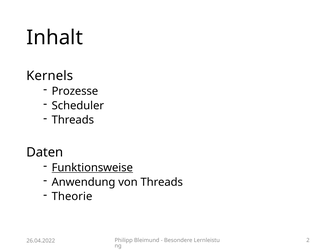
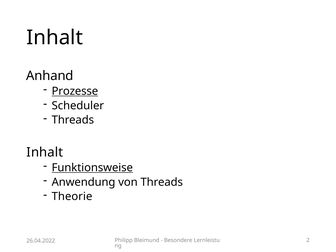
Kernels: Kernels -> Anhand
Prozesse underline: none -> present
Daten at (45, 152): Daten -> Inhalt
